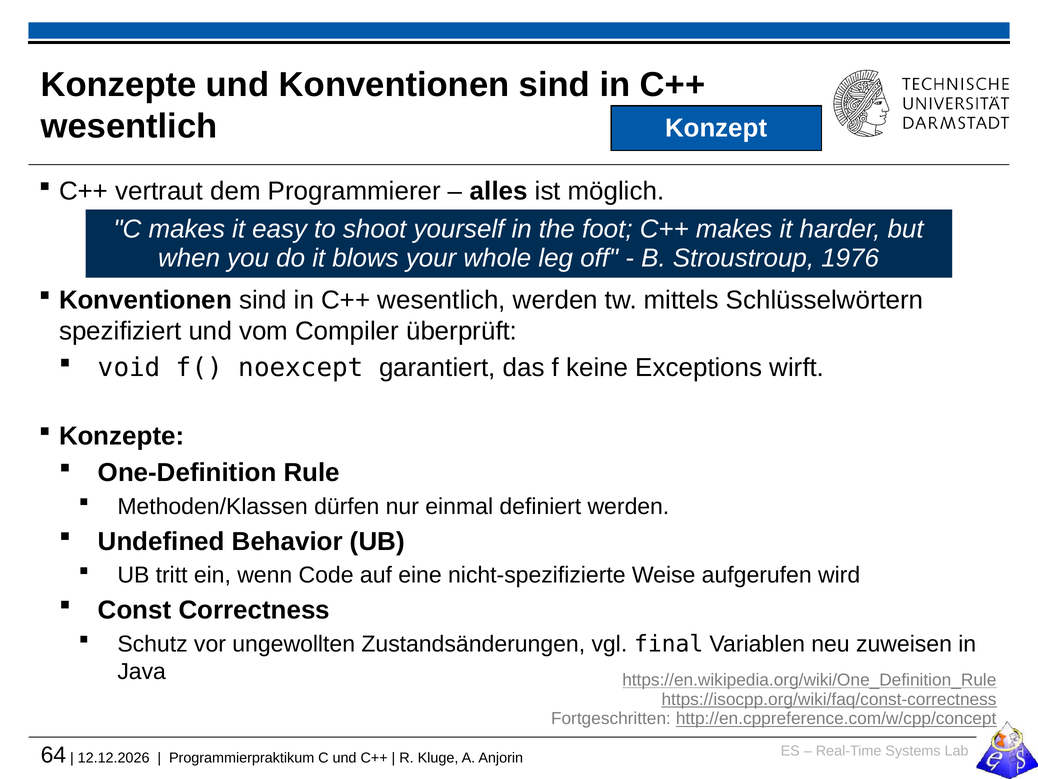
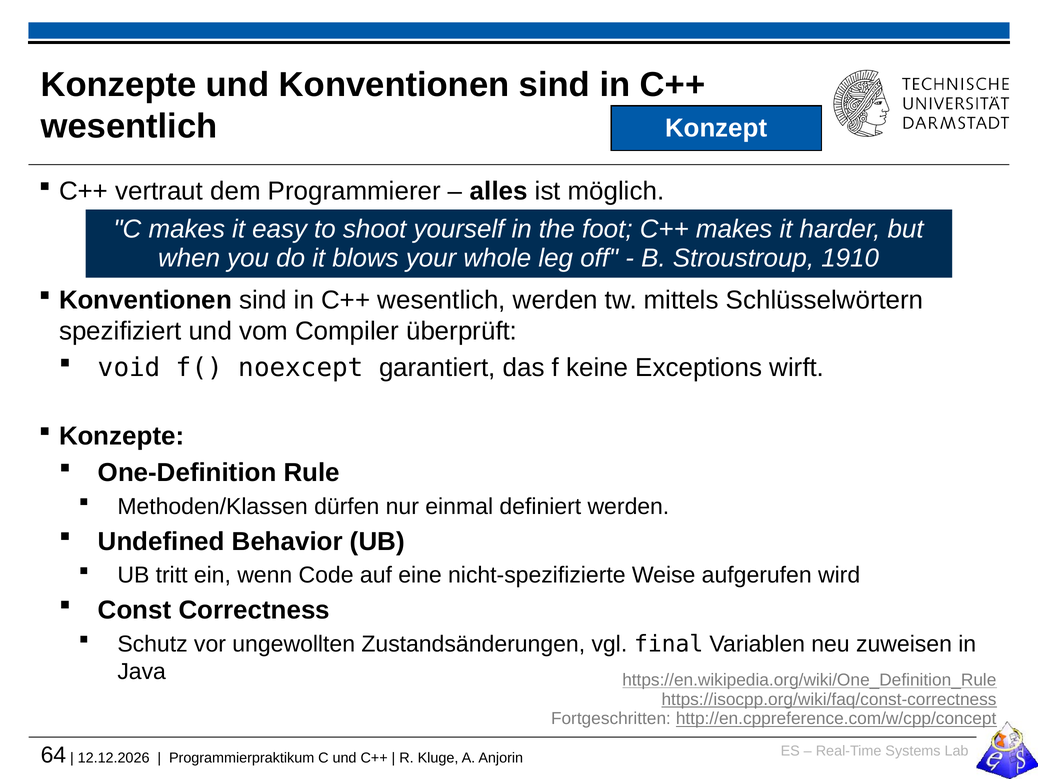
1976: 1976 -> 1910
